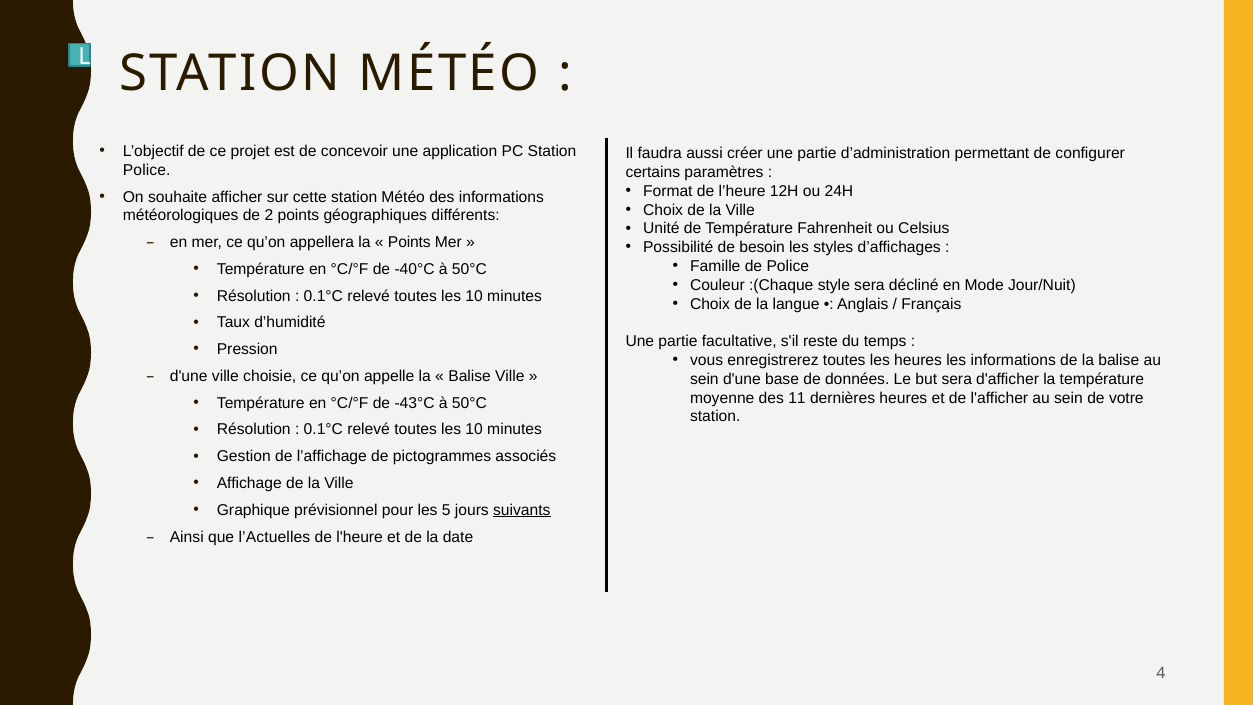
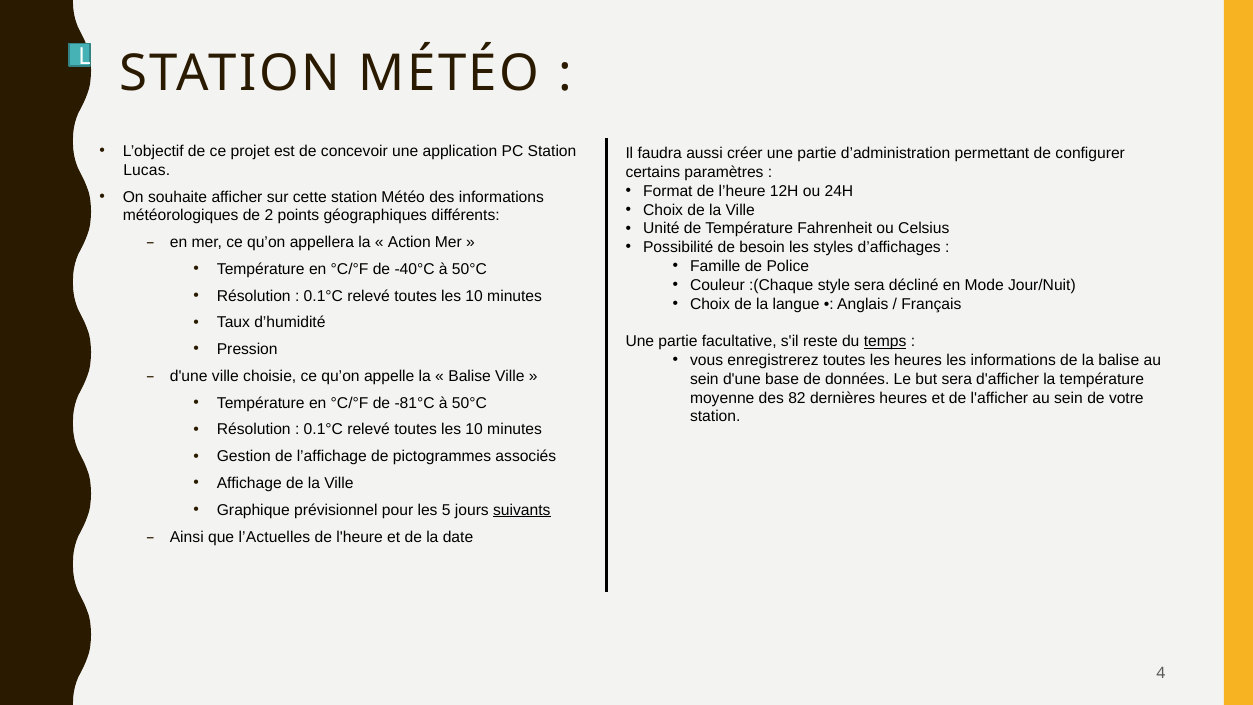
Police at (147, 170): Police -> Lucas
Points at (409, 242): Points -> Action
temps underline: none -> present
11: 11 -> 82
-43°C: -43°C -> -81°C
